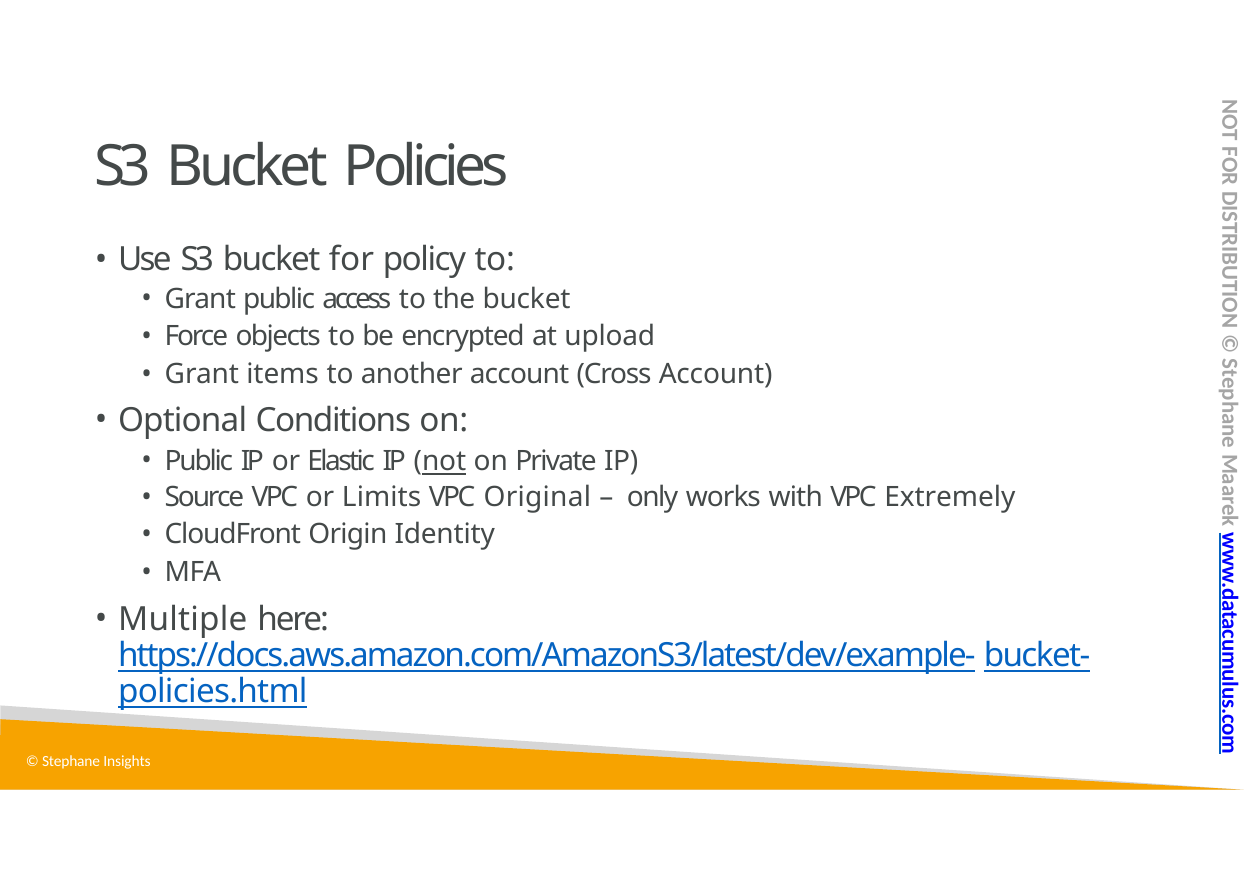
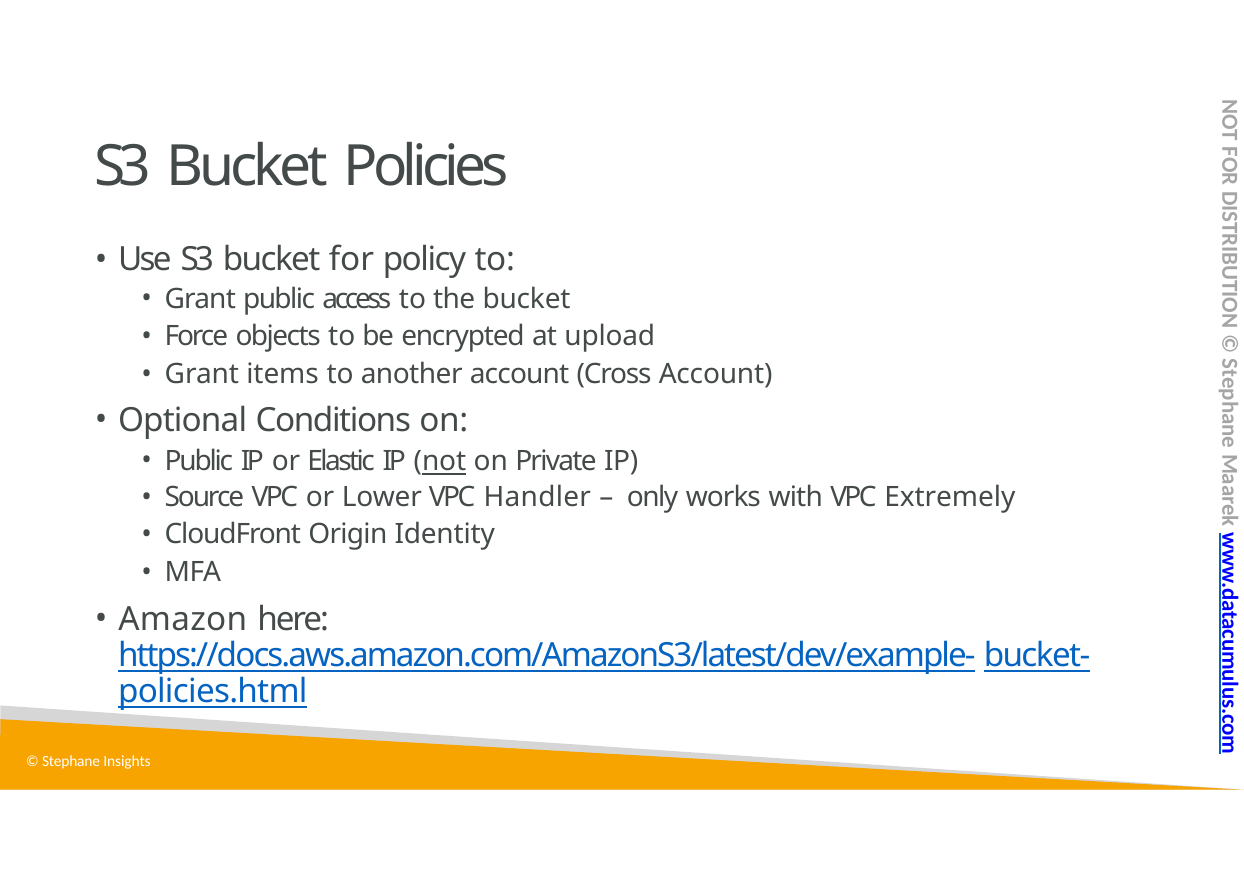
Limits: Limits -> Lower
Original: Original -> Handler
Multiple: Multiple -> Amazon
